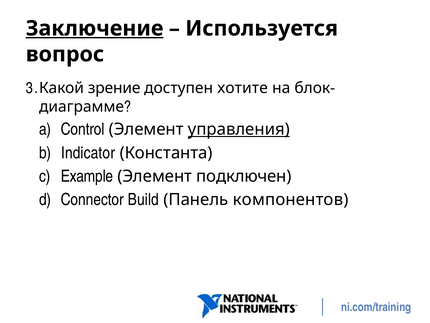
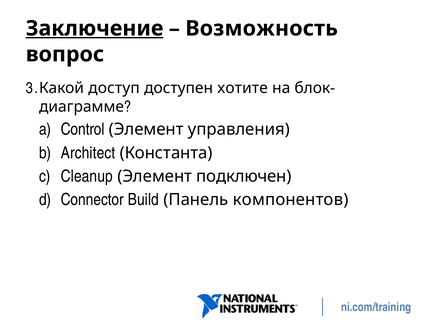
Используется: Используется -> Возможность
зрение: зрение -> доступ
управления underline: present -> none
Indicator: Indicator -> Architect
Example: Example -> Cleanup
